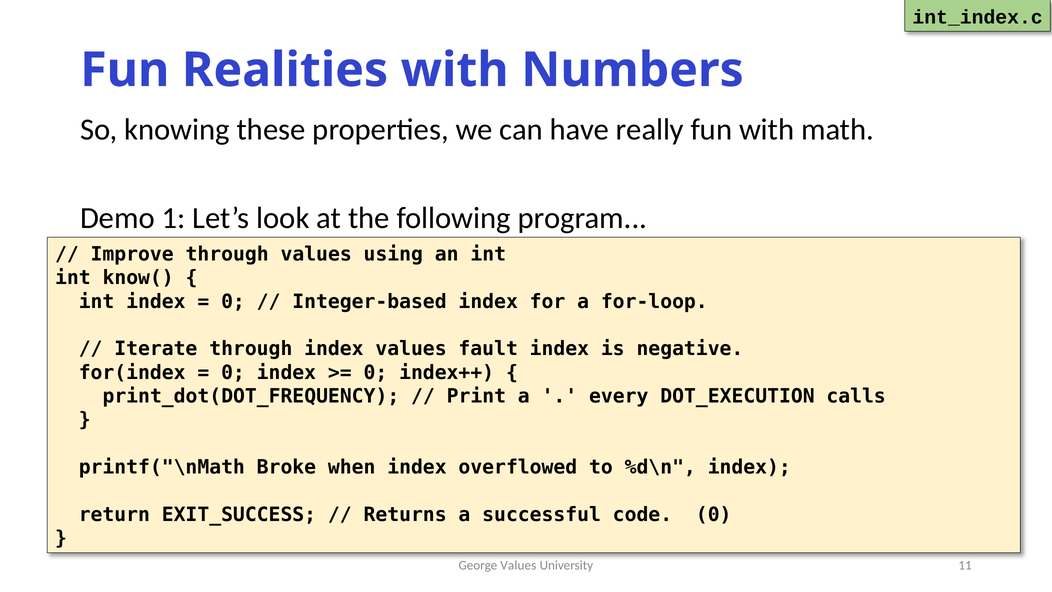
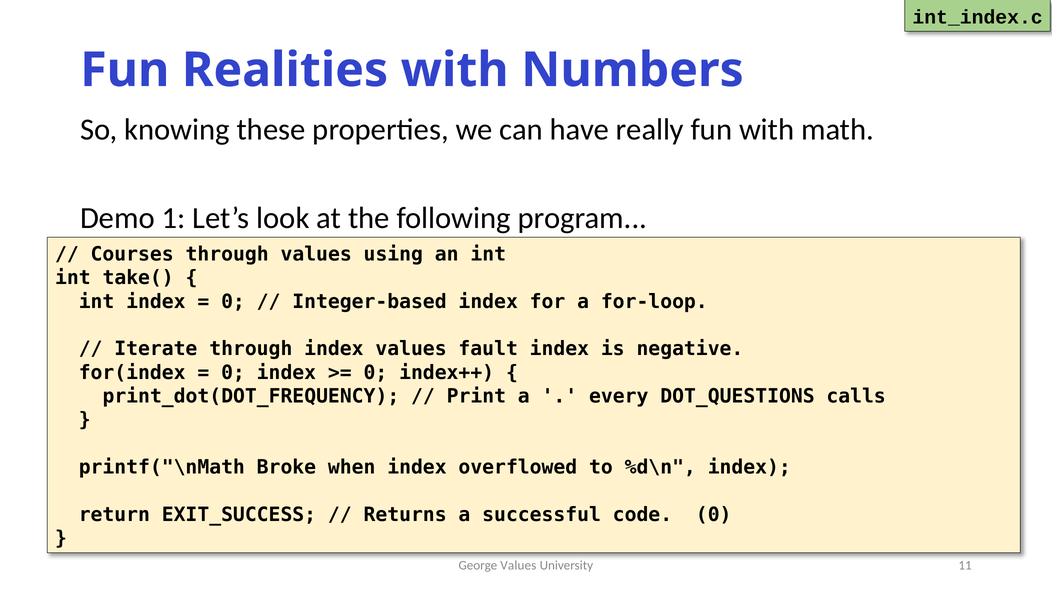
Improve: Improve -> Courses
know(: know( -> take(
DOT_EXECUTION: DOT_EXECUTION -> DOT_QUESTIONS
